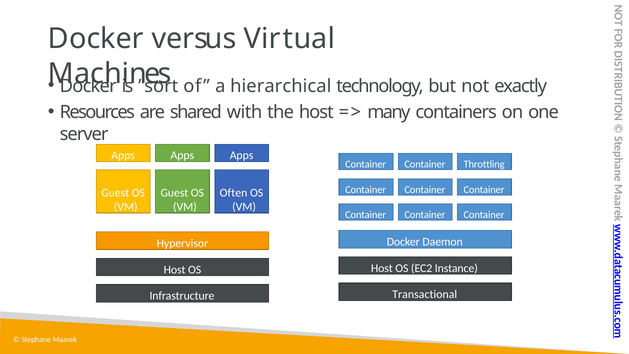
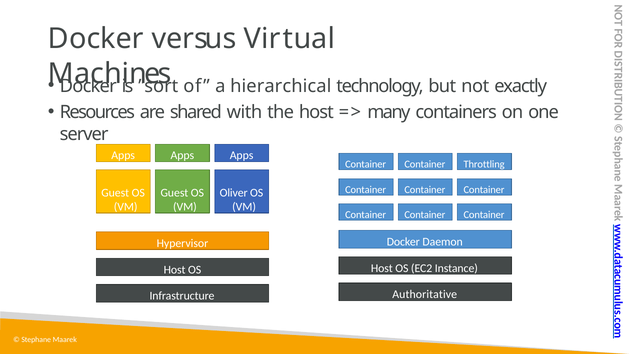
Often: Often -> Oliver
Transactional: Transactional -> Authoritative
